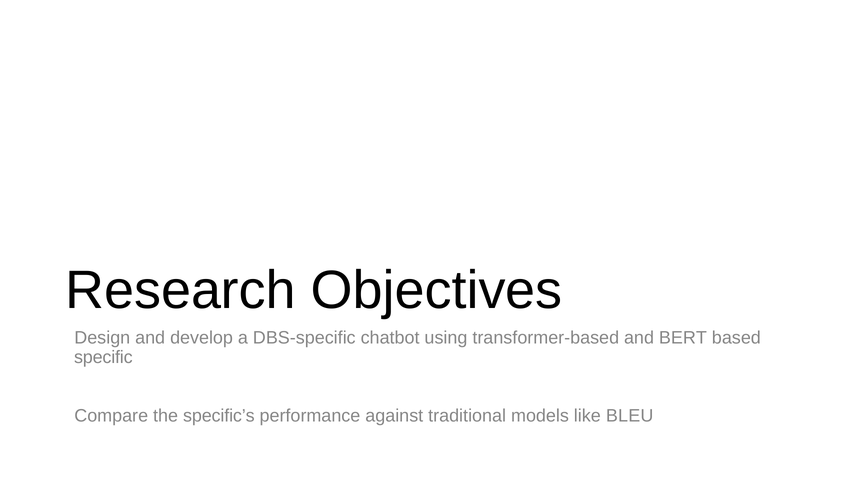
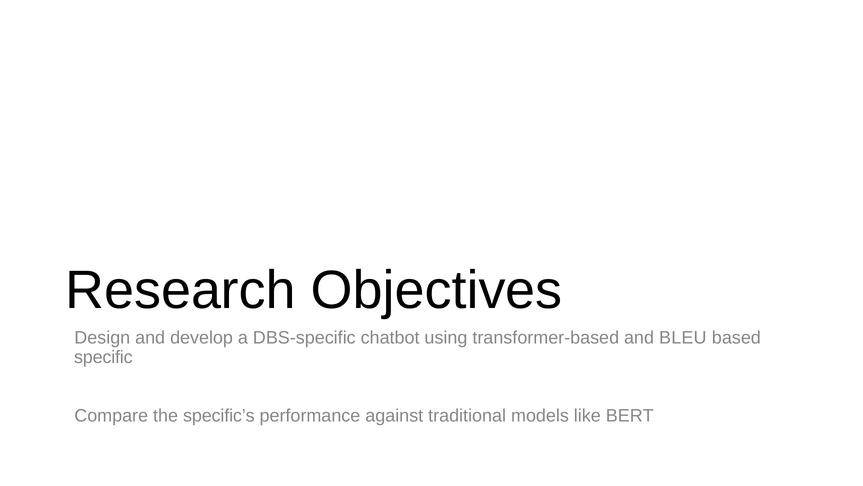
BERT: BERT -> BLEU
BLEU: BLEU -> BERT
